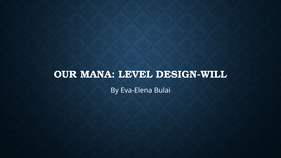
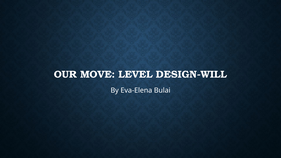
MANA: MANA -> MOVE
